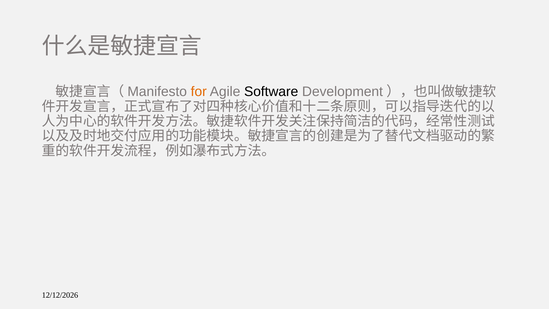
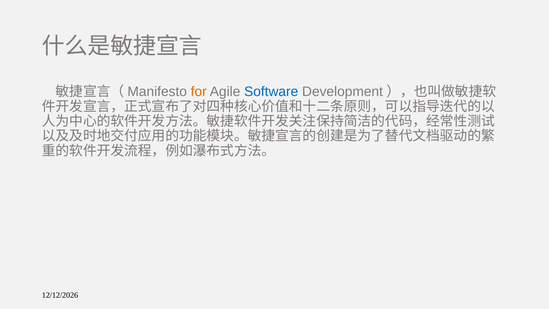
Software colour: black -> blue
